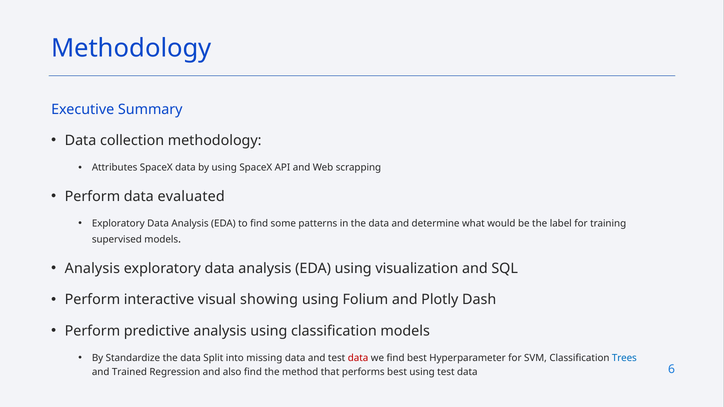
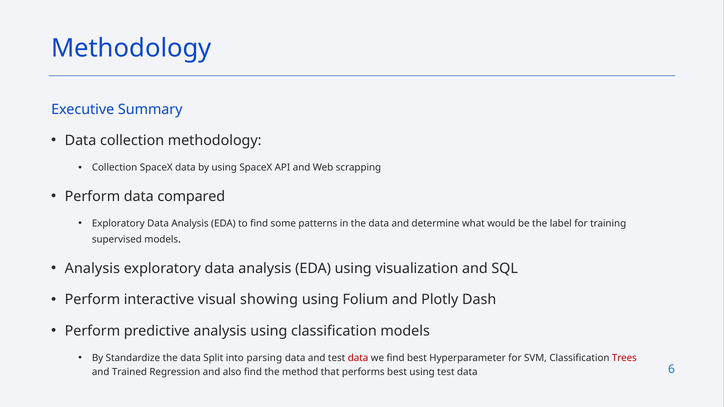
Attributes at (115, 168): Attributes -> Collection
evaluated: evaluated -> compared
missing: missing -> parsing
Trees colour: blue -> red
